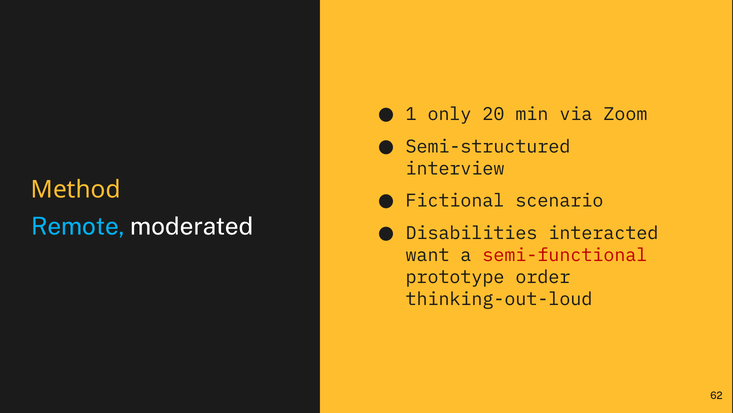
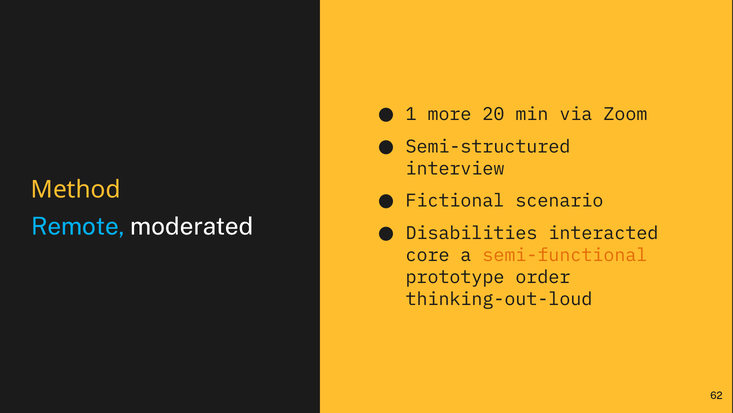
only: only -> more
want: want -> core
semi-functional colour: red -> orange
